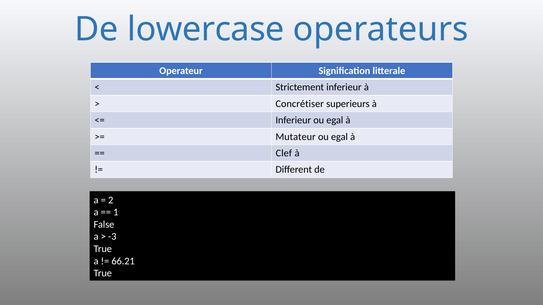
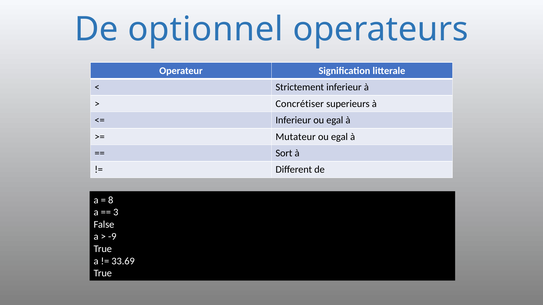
lowercase: lowercase -> optionnel
Clef: Clef -> Sort
2: 2 -> 8
1: 1 -> 3
-3: -3 -> -9
66.21: 66.21 -> 33.69
